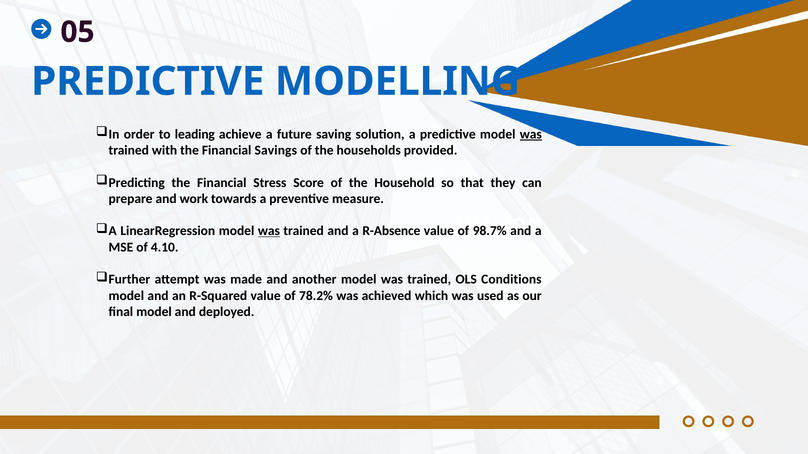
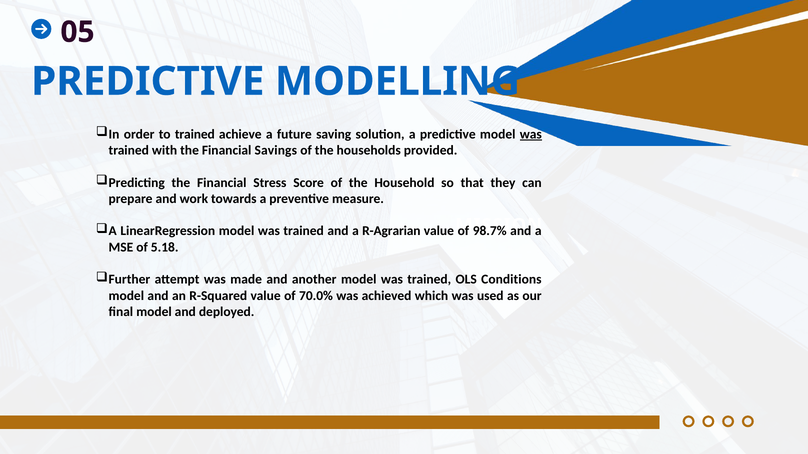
to leading: leading -> trained
was at (269, 231) underline: present -> none
R-Absence: R-Absence -> R-Agrarian
4.10: 4.10 -> 5.18
78.2%: 78.2% -> 70.0%
